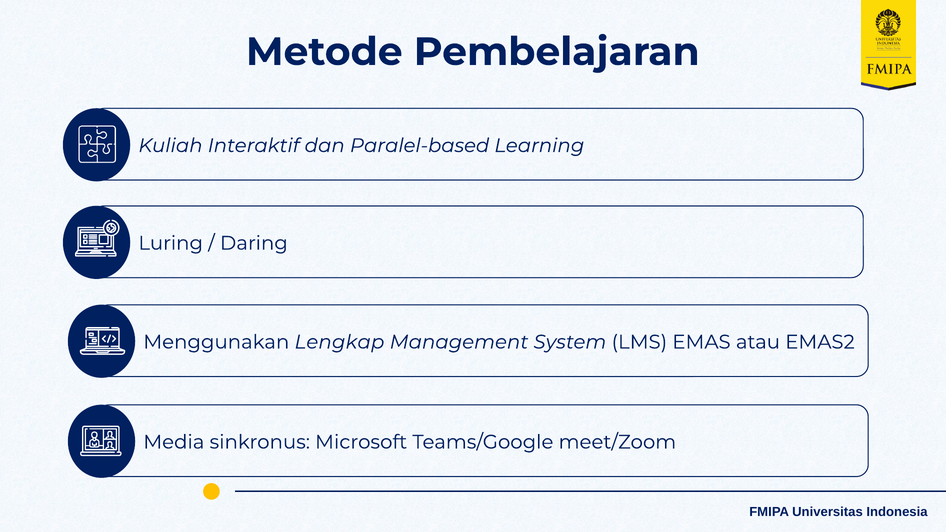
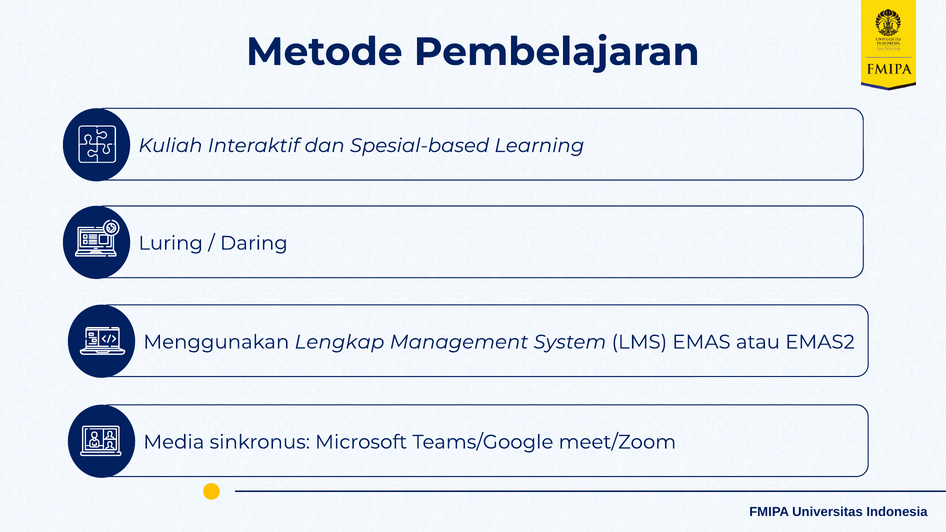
Paralel-based: Paralel-based -> Spesial-based
